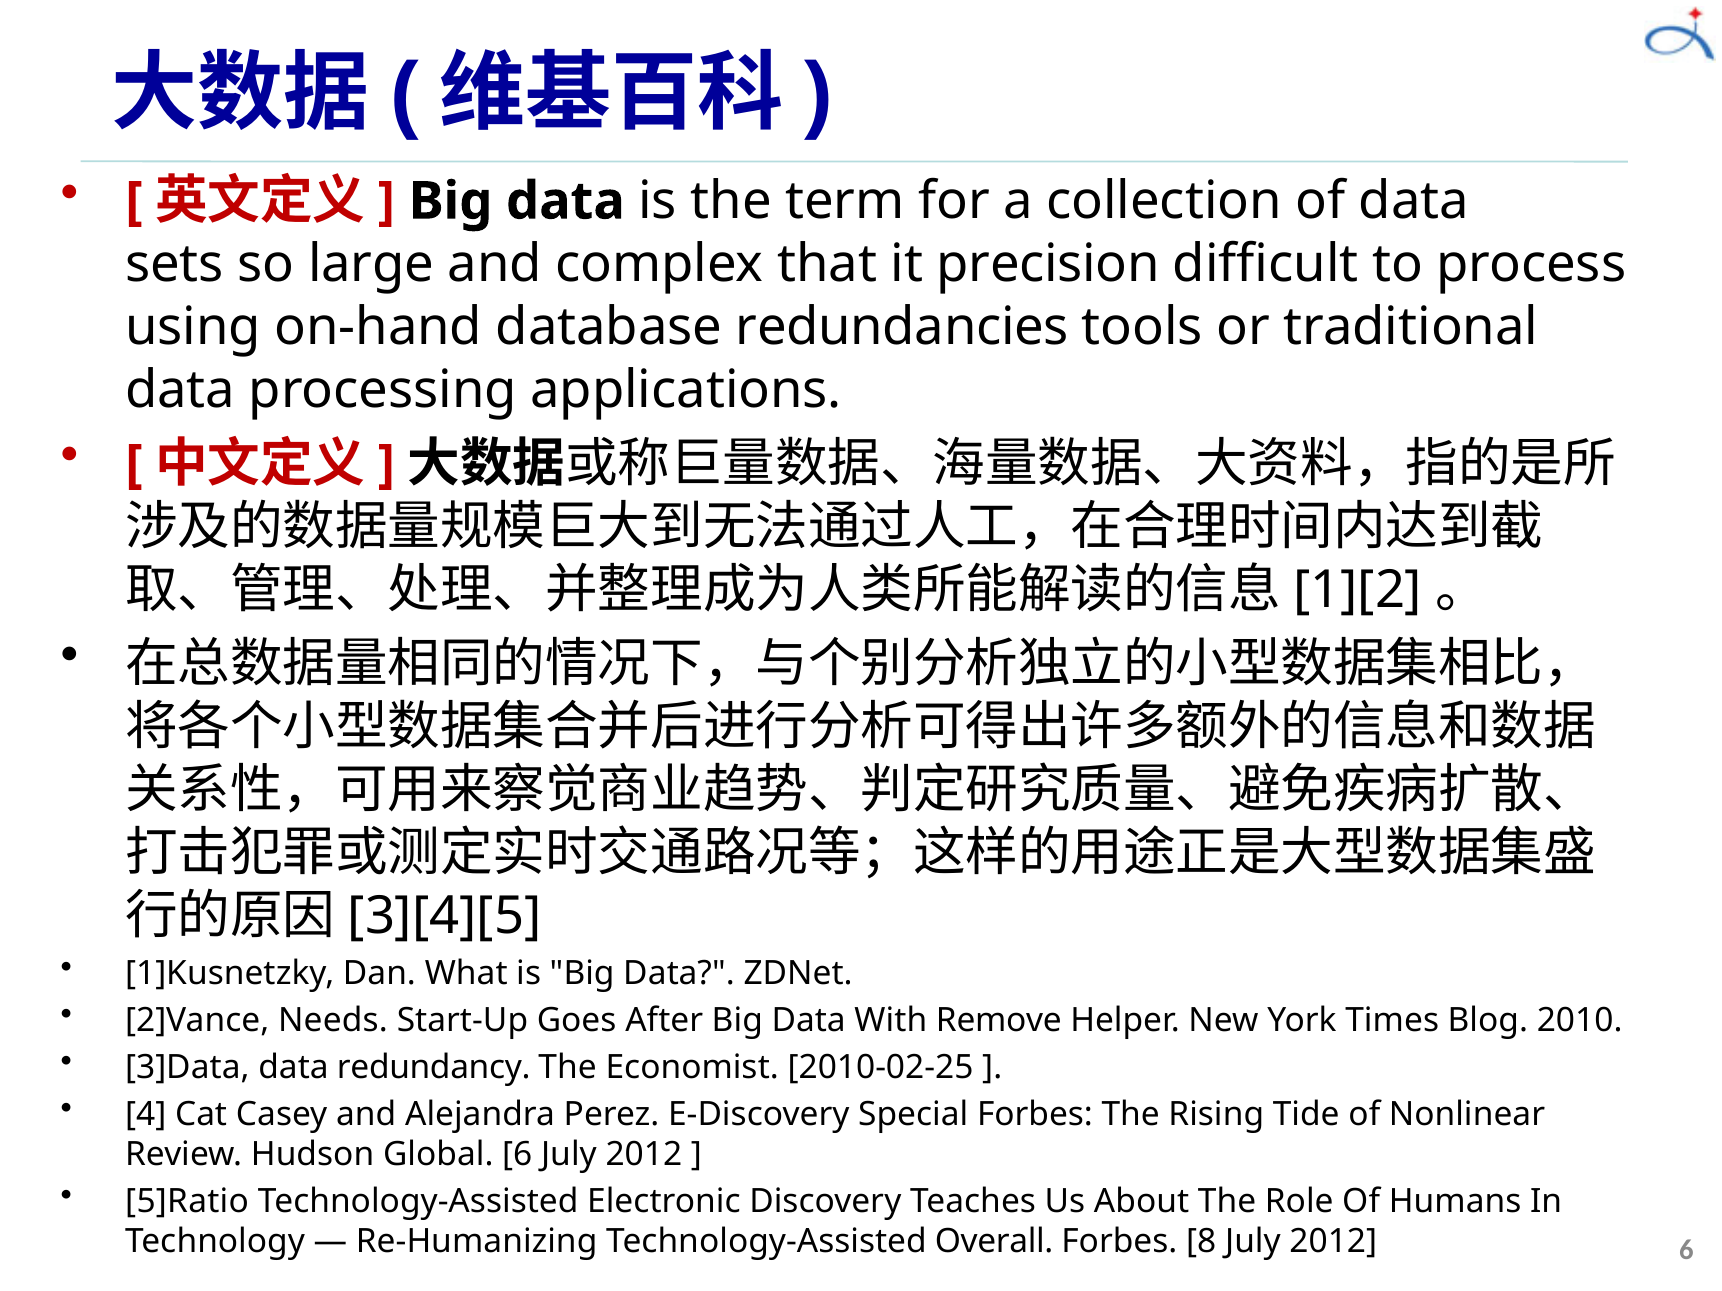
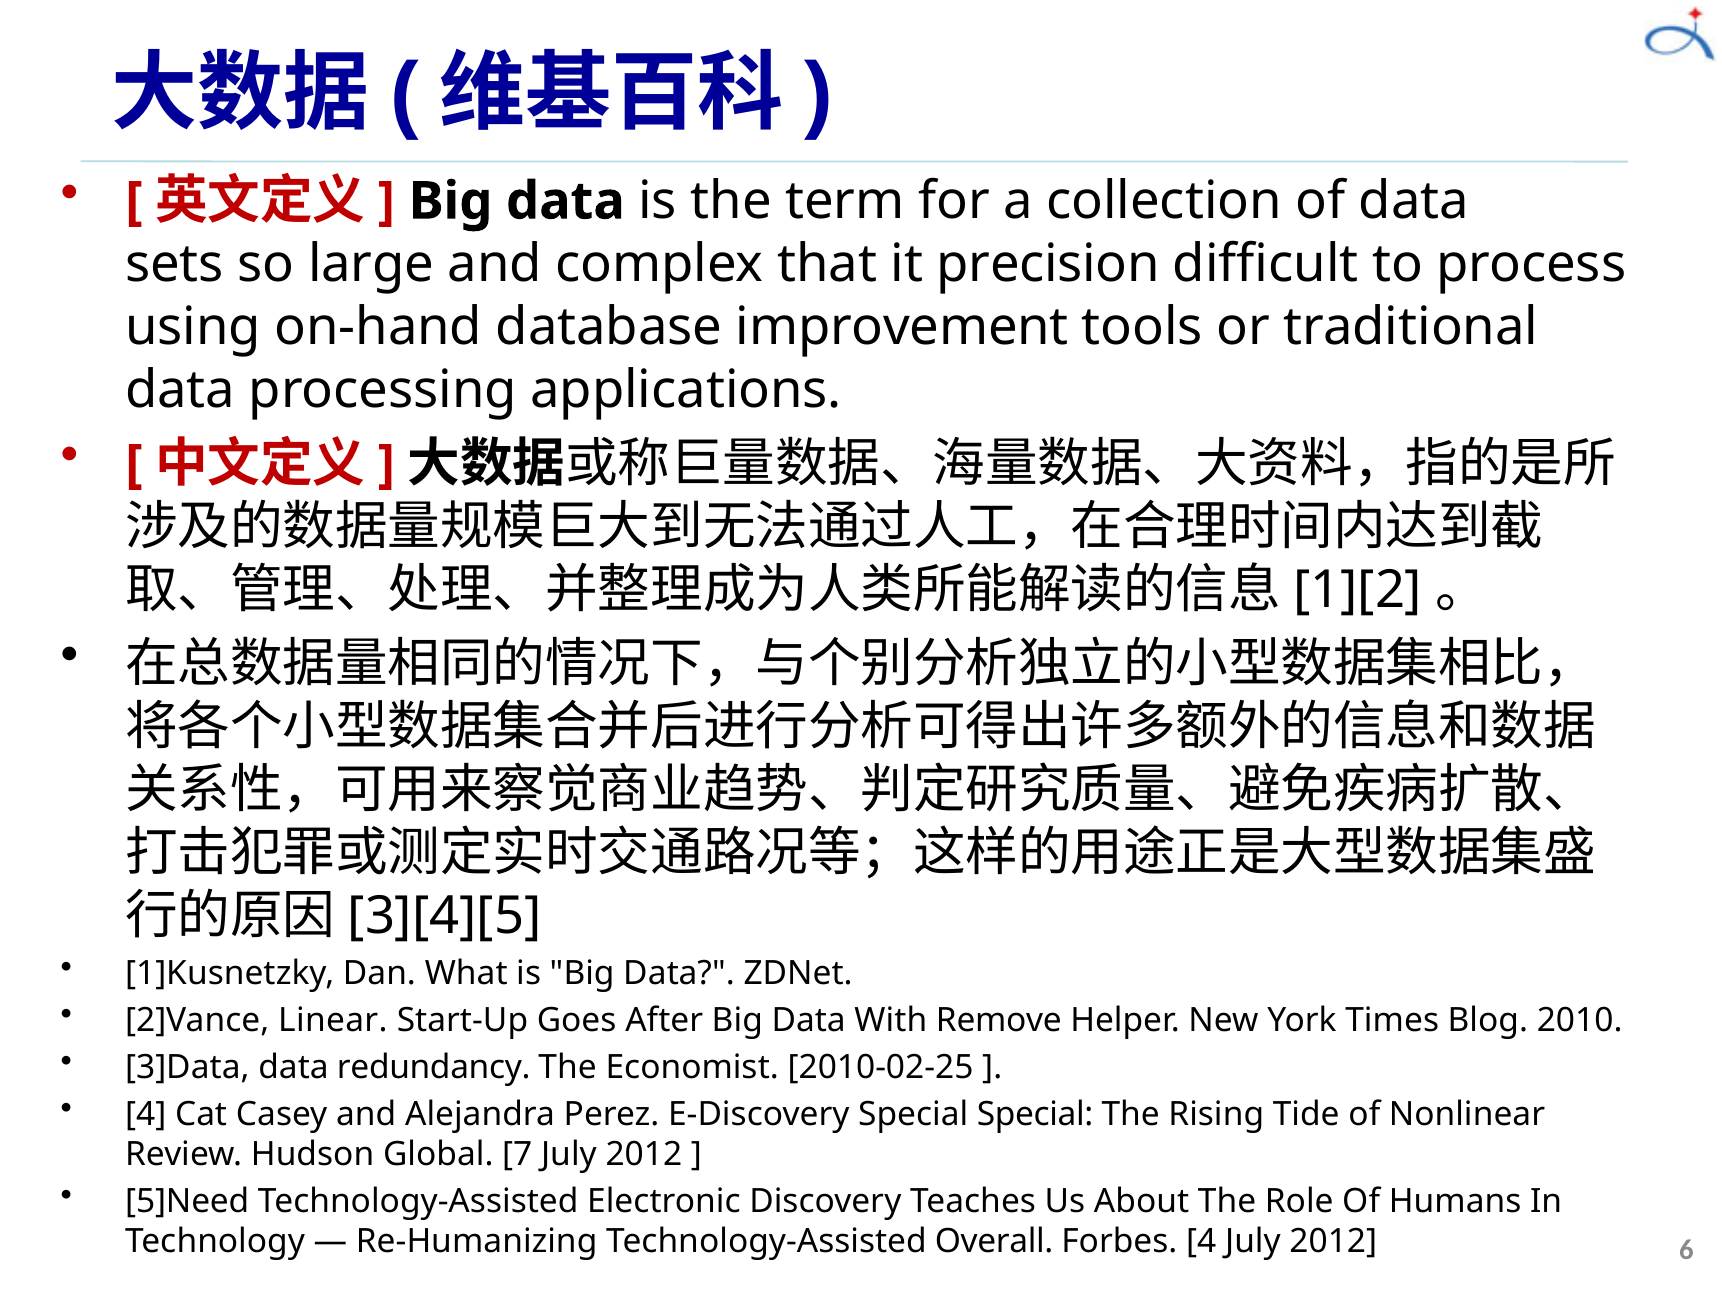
redundancies: redundancies -> improvement
Needs: Needs -> Linear
Special Forbes: Forbes -> Special
Global 6: 6 -> 7
5]Ratio: 5]Ratio -> 5]Need
Forbes 8: 8 -> 4
